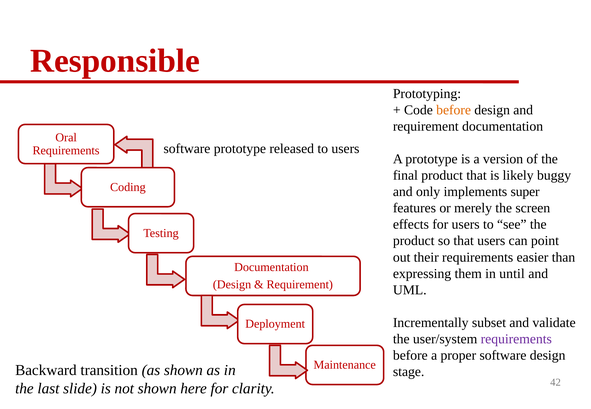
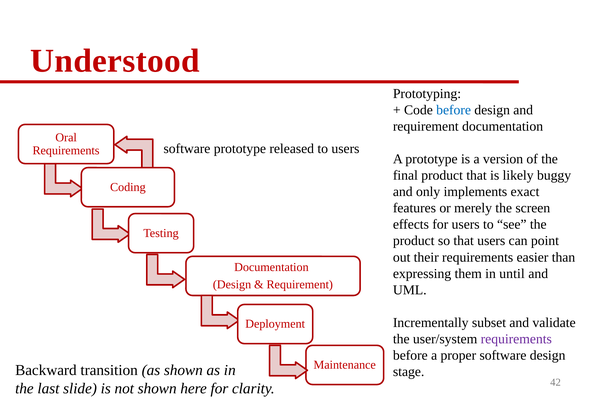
Responsible: Responsible -> Understood
before at (454, 110) colour: orange -> blue
super: super -> exact
